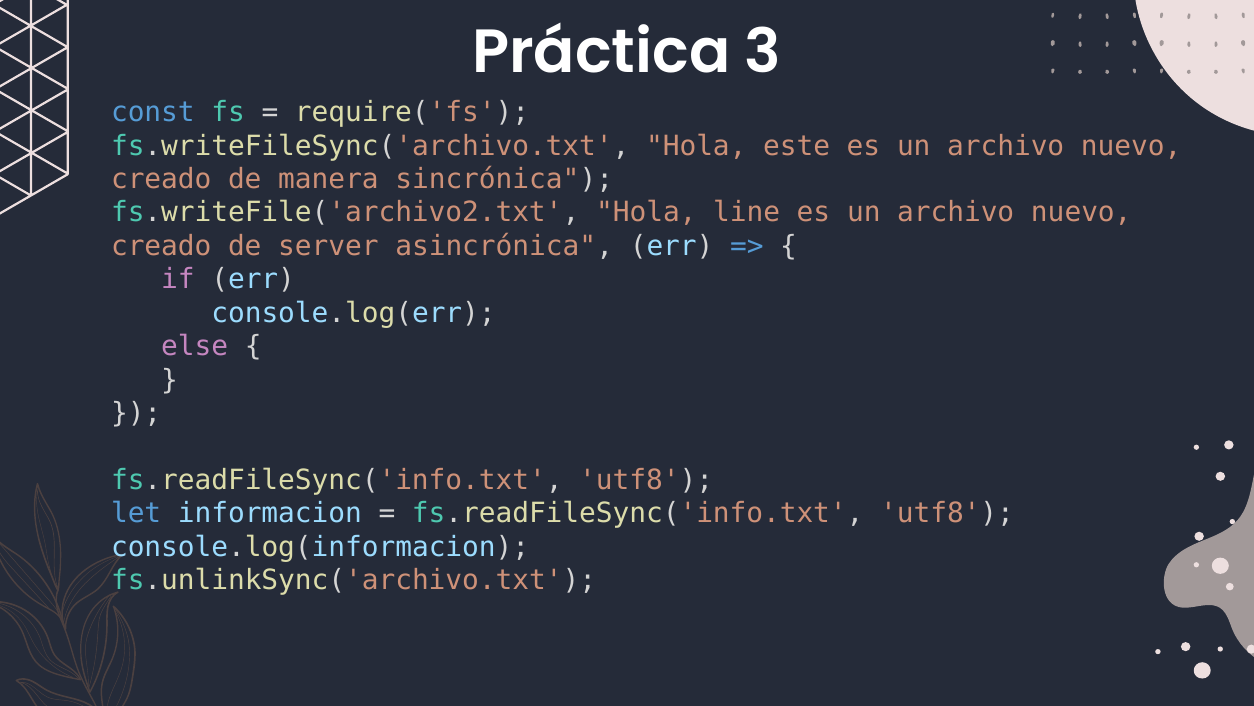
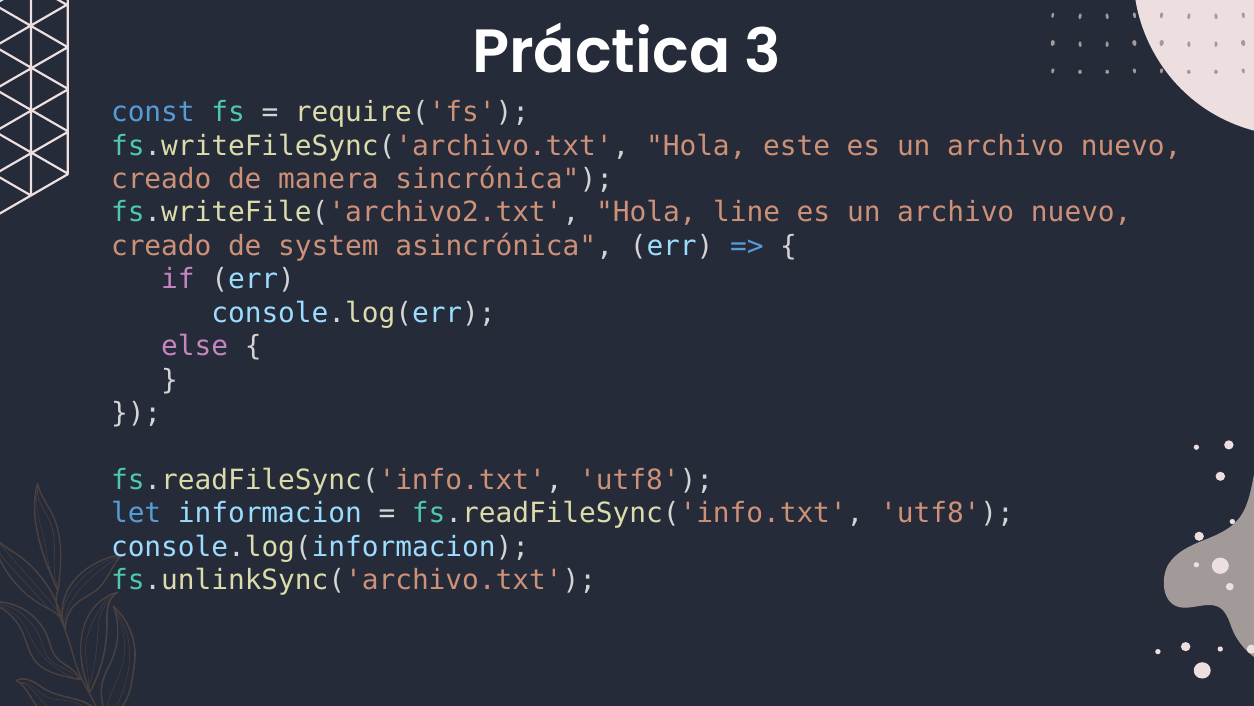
server: server -> system
